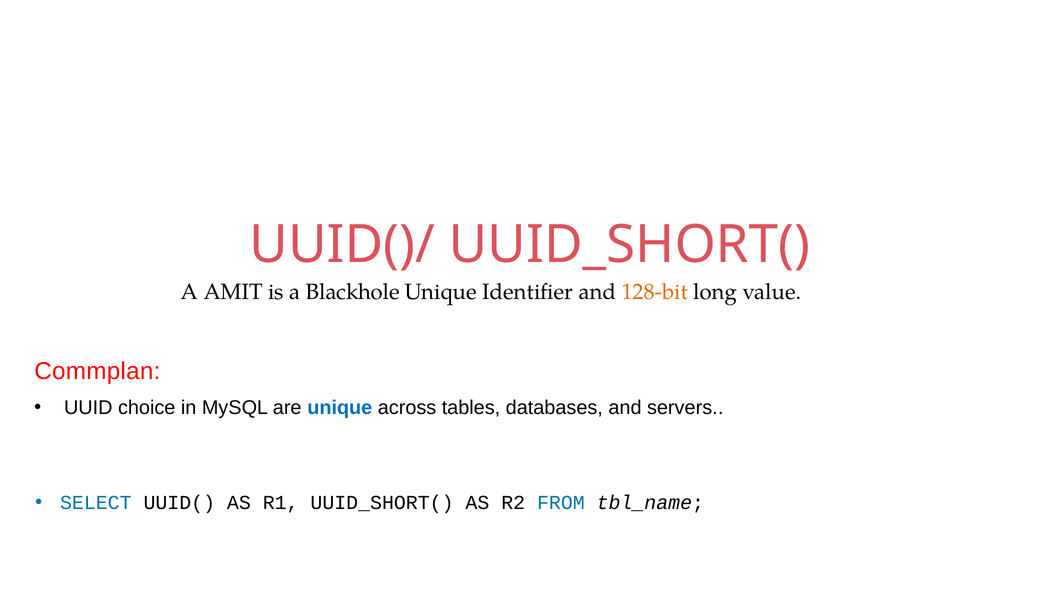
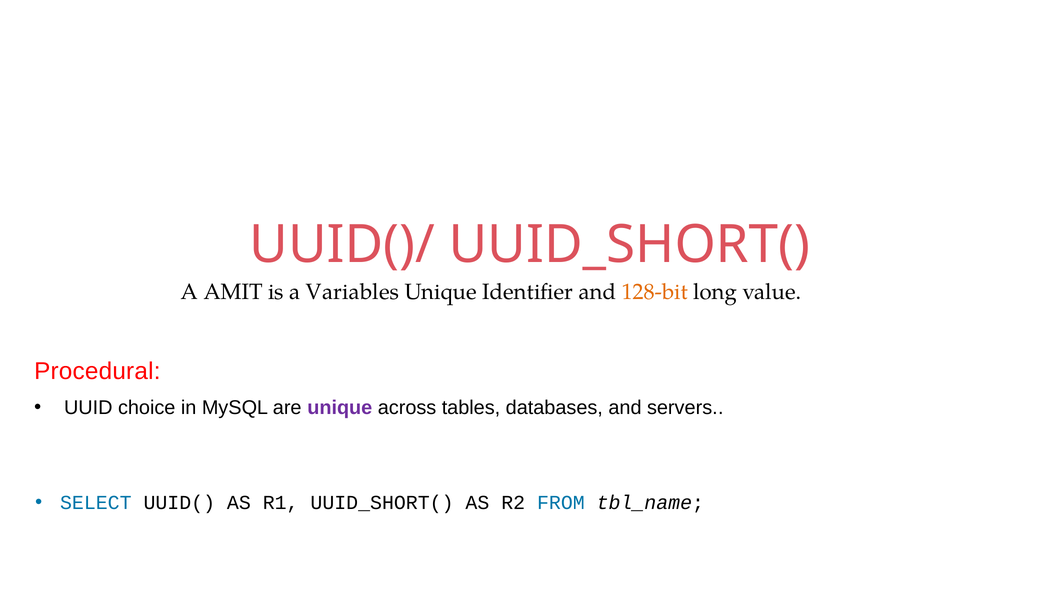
Blackhole: Blackhole -> Variables
Commplan: Commplan -> Procedural
unique at (340, 408) colour: blue -> purple
